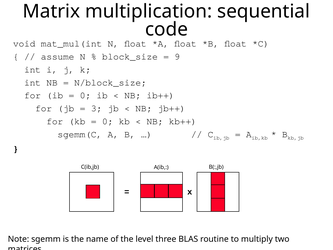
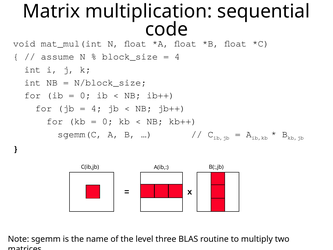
9 at (177, 56): 9 -> 4
3 at (96, 108): 3 -> 4
